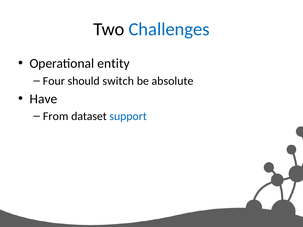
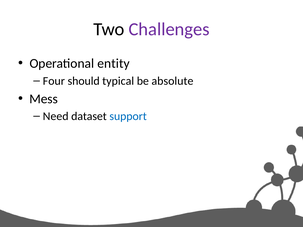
Challenges colour: blue -> purple
switch: switch -> typical
Have: Have -> Mess
From: From -> Need
